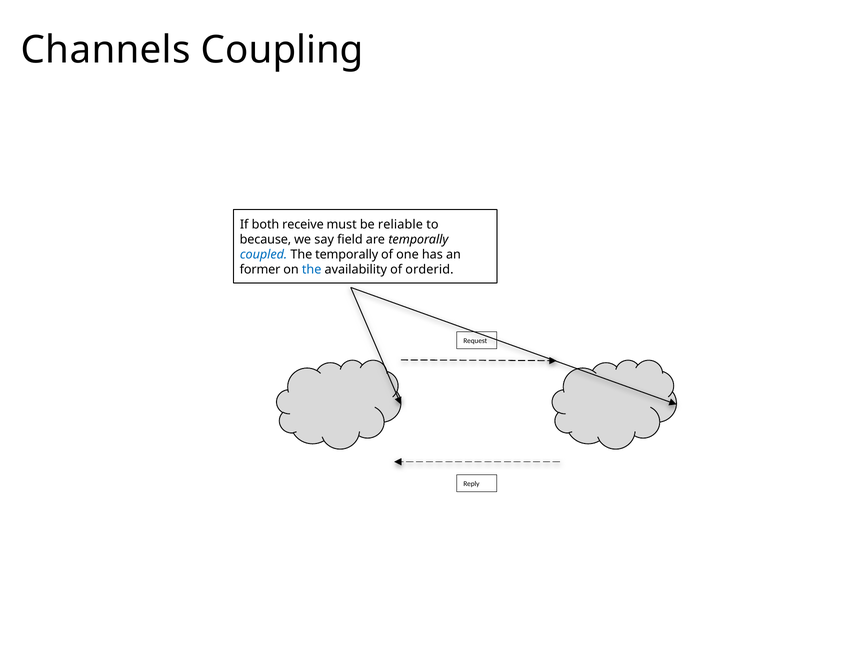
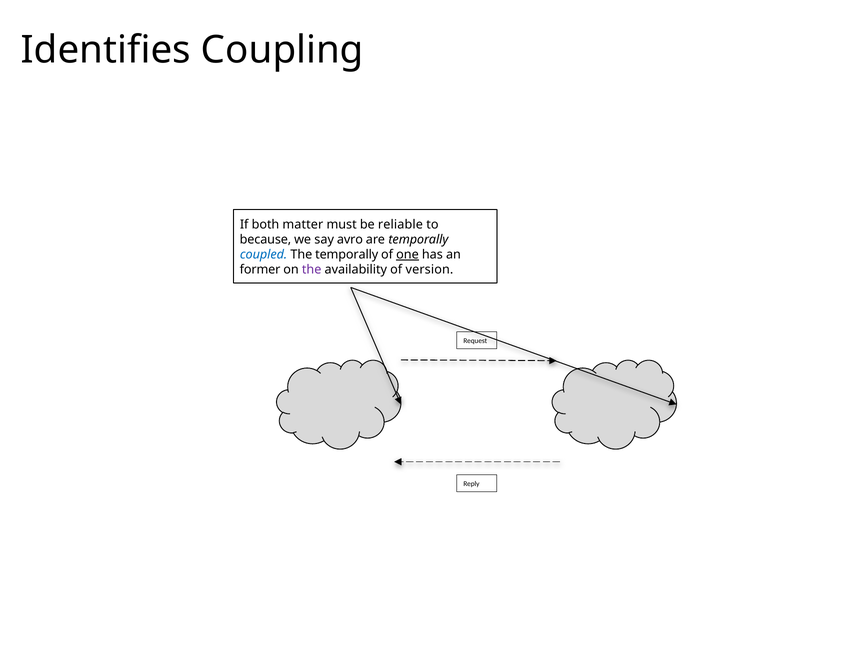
Channels: Channels -> Identifies
receive: receive -> matter
field: field -> avro
one underline: none -> present
the at (312, 270) colour: blue -> purple
orderid: orderid -> version
